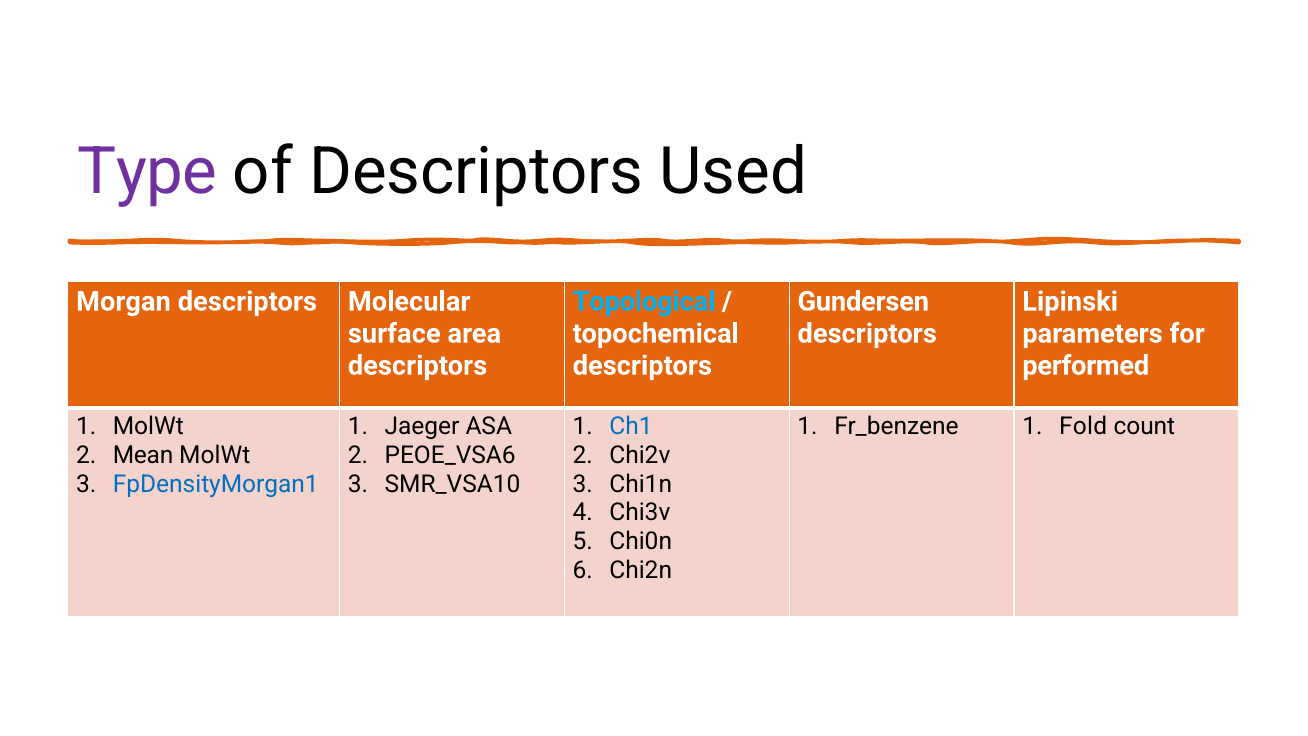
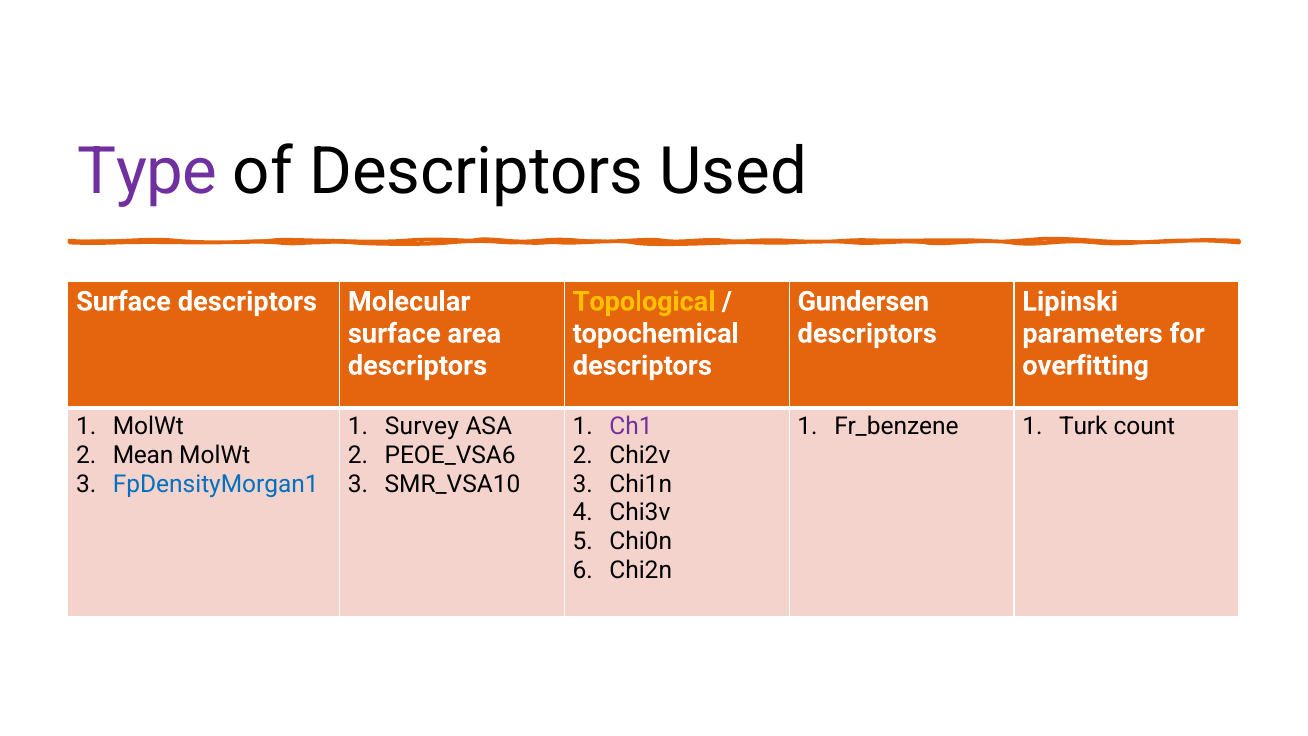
Morgan at (123, 301): Morgan -> Surface
Topological colour: light blue -> yellow
performed: performed -> overfitting
Jaeger: Jaeger -> Survey
Ch1 colour: blue -> purple
Fold: Fold -> Turk
